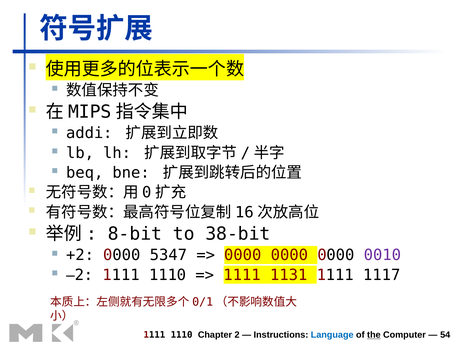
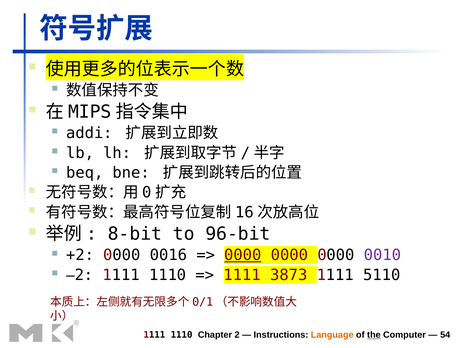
38-bit: 38-bit -> 96-bit
5347: 5347 -> 0016
0000 at (243, 255) underline: none -> present
1131: 1131 -> 3873
1117: 1117 -> 5110
Language colour: blue -> orange
